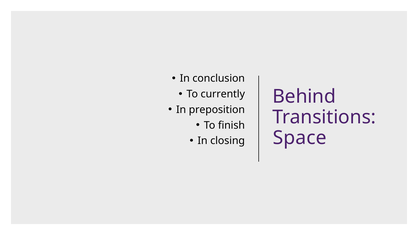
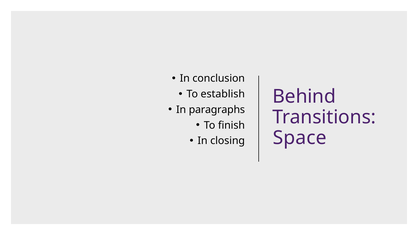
currently: currently -> establish
preposition: preposition -> paragraphs
